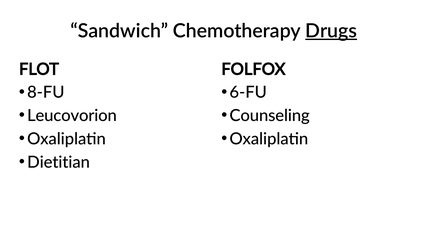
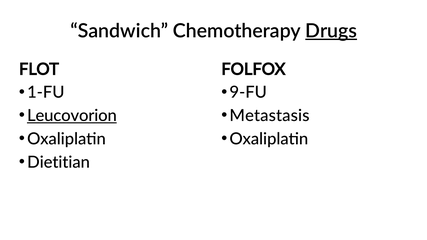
8-FU: 8-FU -> 1-FU
6-FU: 6-FU -> 9-FU
Leucovorion underline: none -> present
Counseling: Counseling -> Metastasis
